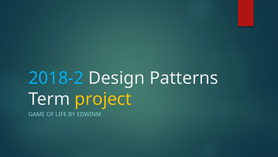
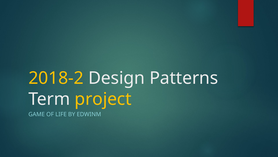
2018-2 colour: light blue -> yellow
